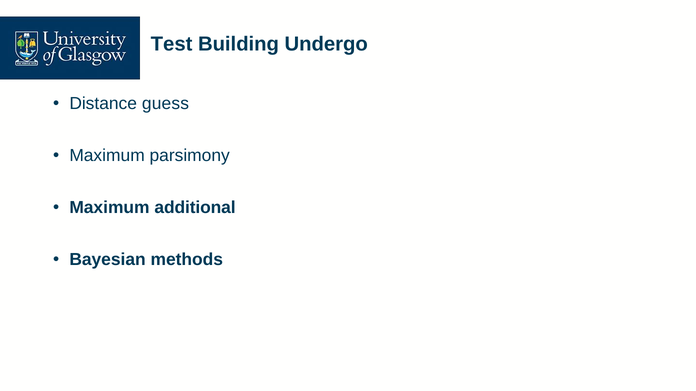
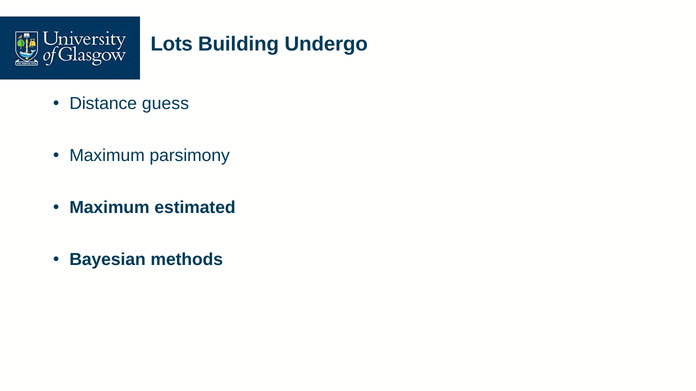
Test: Test -> Lots
additional: additional -> estimated
